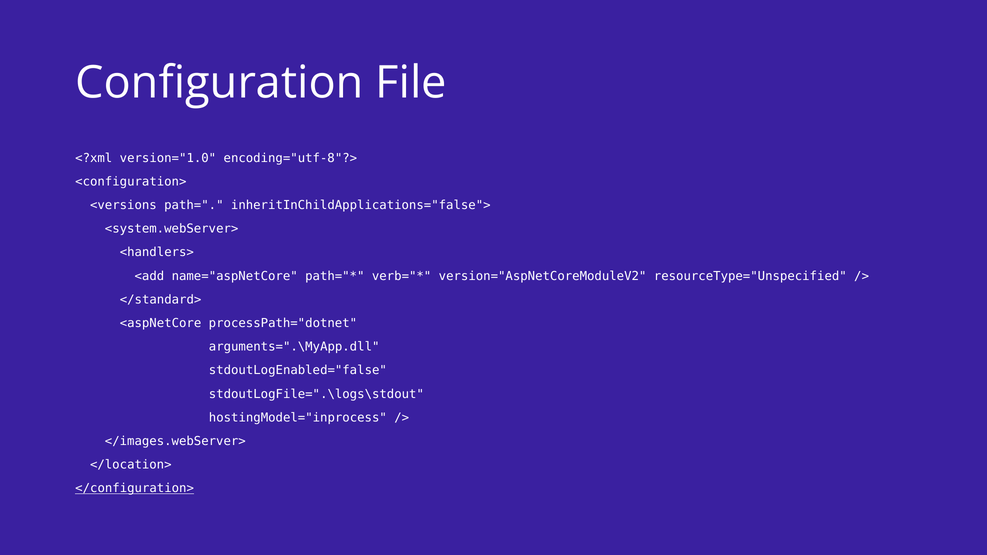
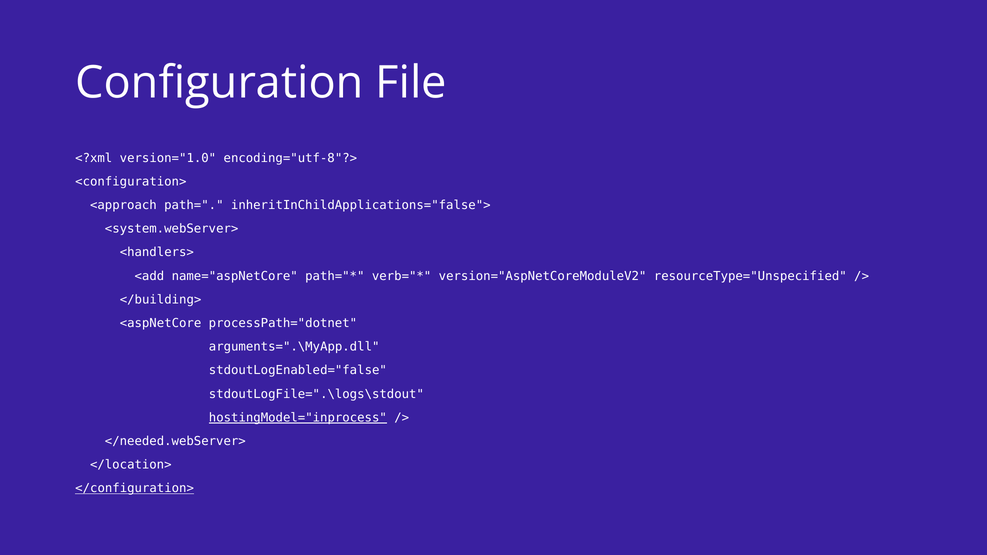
<versions: <versions -> <approach
</standard>: </standard> -> </building>
hostingModel="inprocess underline: none -> present
</images.webServer>: </images.webServer> -> </needed.webServer>
